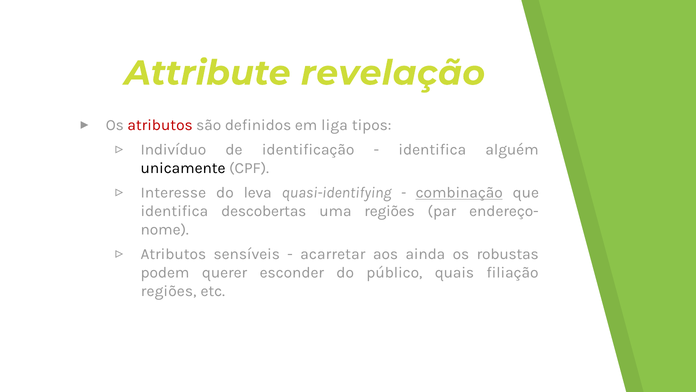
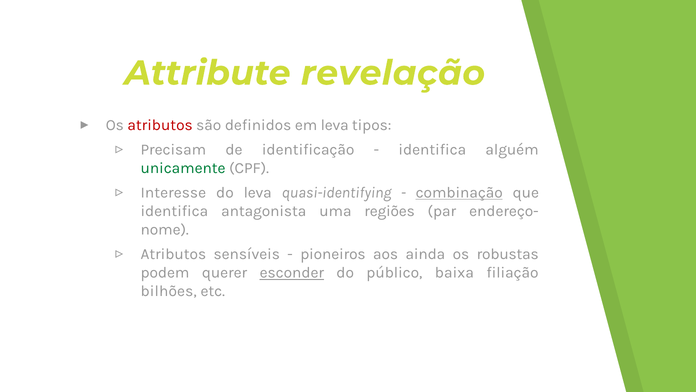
em liga: liga -> leva
Indivíduo: Indivíduo -> Precisam
unicamente colour: black -> green
descobertas: descobertas -> antagonista
acarretar: acarretar -> pioneiros
esconder underline: none -> present
quais: quais -> baixa
regiões at (169, 291): regiões -> bilhões
